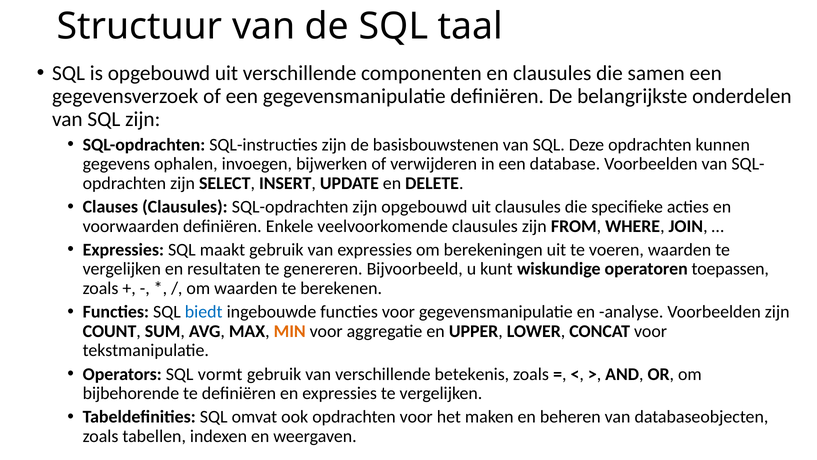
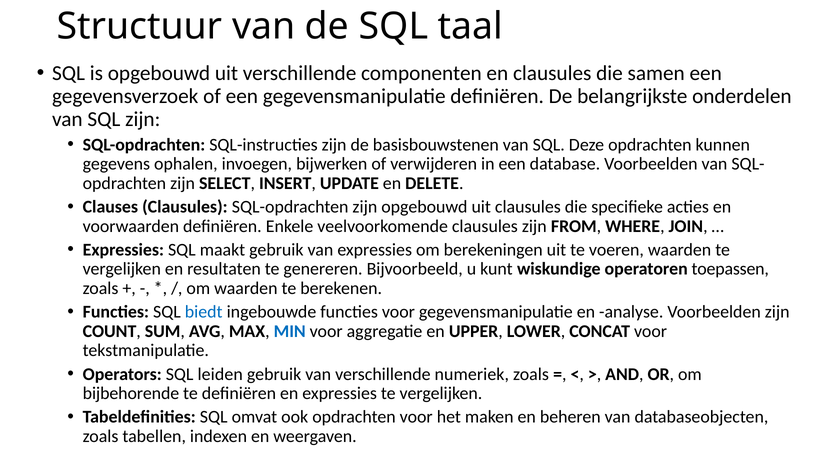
MIN colour: orange -> blue
vormt: vormt -> leiden
betekenis: betekenis -> numeriek
